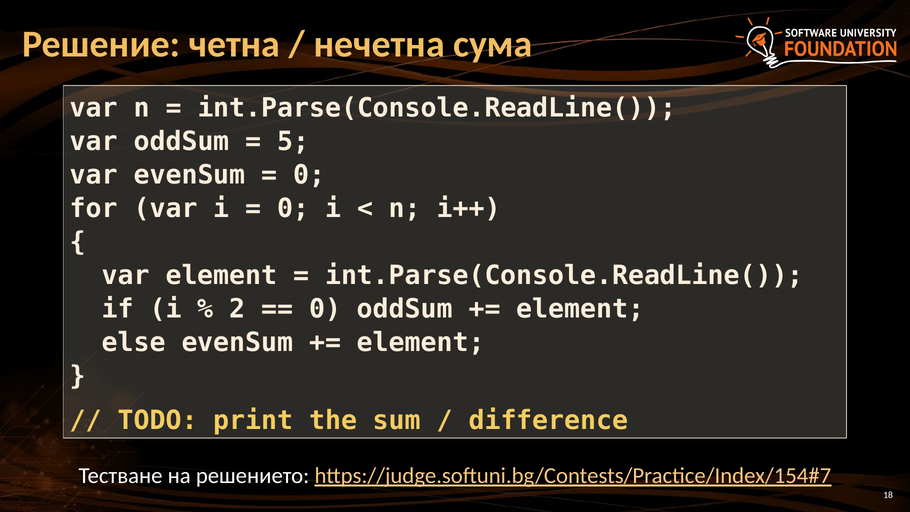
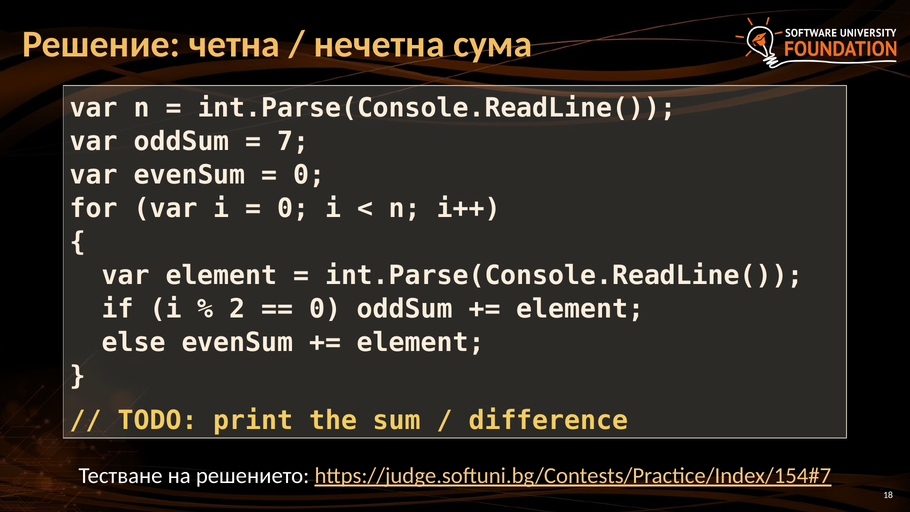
5: 5 -> 7
